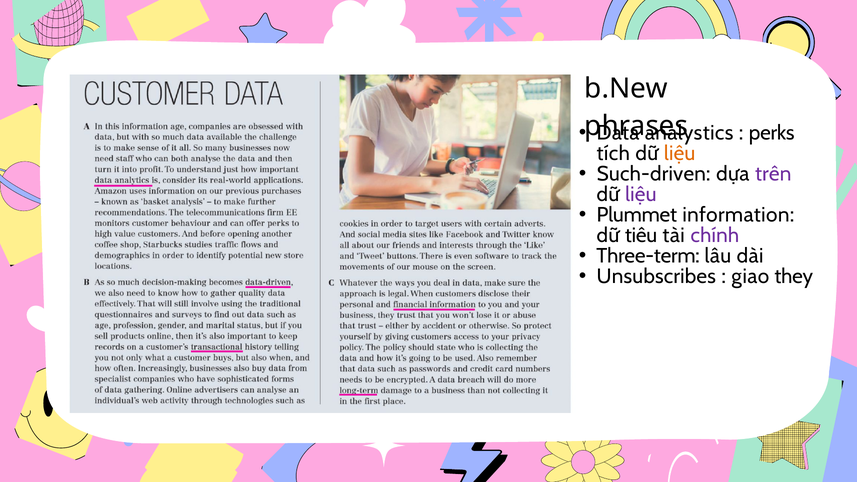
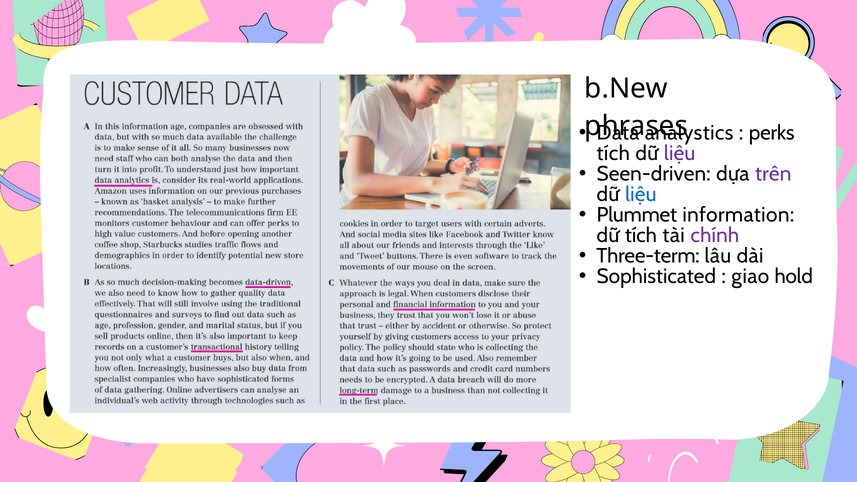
liệu at (680, 154) colour: orange -> purple
Such-driven: Such-driven -> Seen-driven
liệu at (641, 195) colour: purple -> blue
dữ tiêu: tiêu -> tích
Unsubscribes: Unsubscribes -> Sophisticated
they: they -> hold
